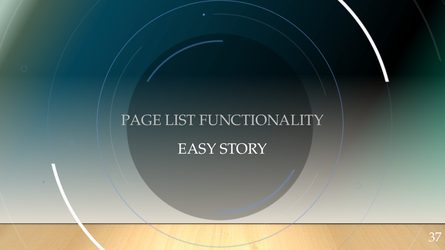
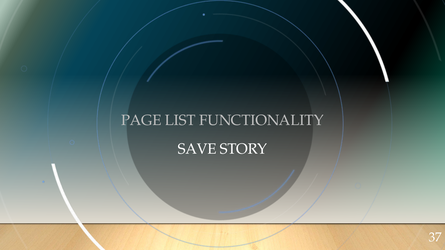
EASY: EASY -> SAVE
